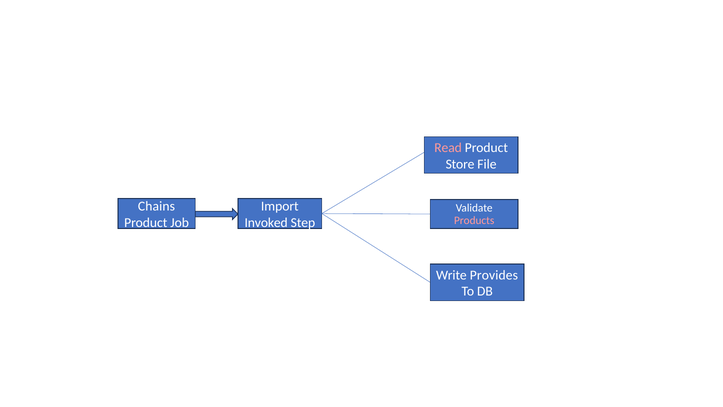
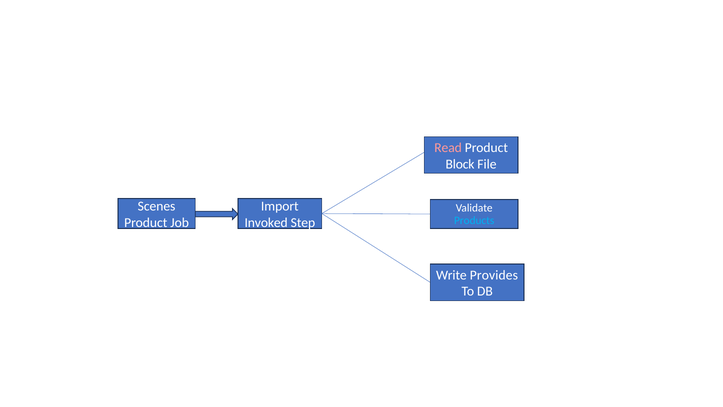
Store: Store -> Block
Chains: Chains -> Scenes
Products colour: pink -> light blue
